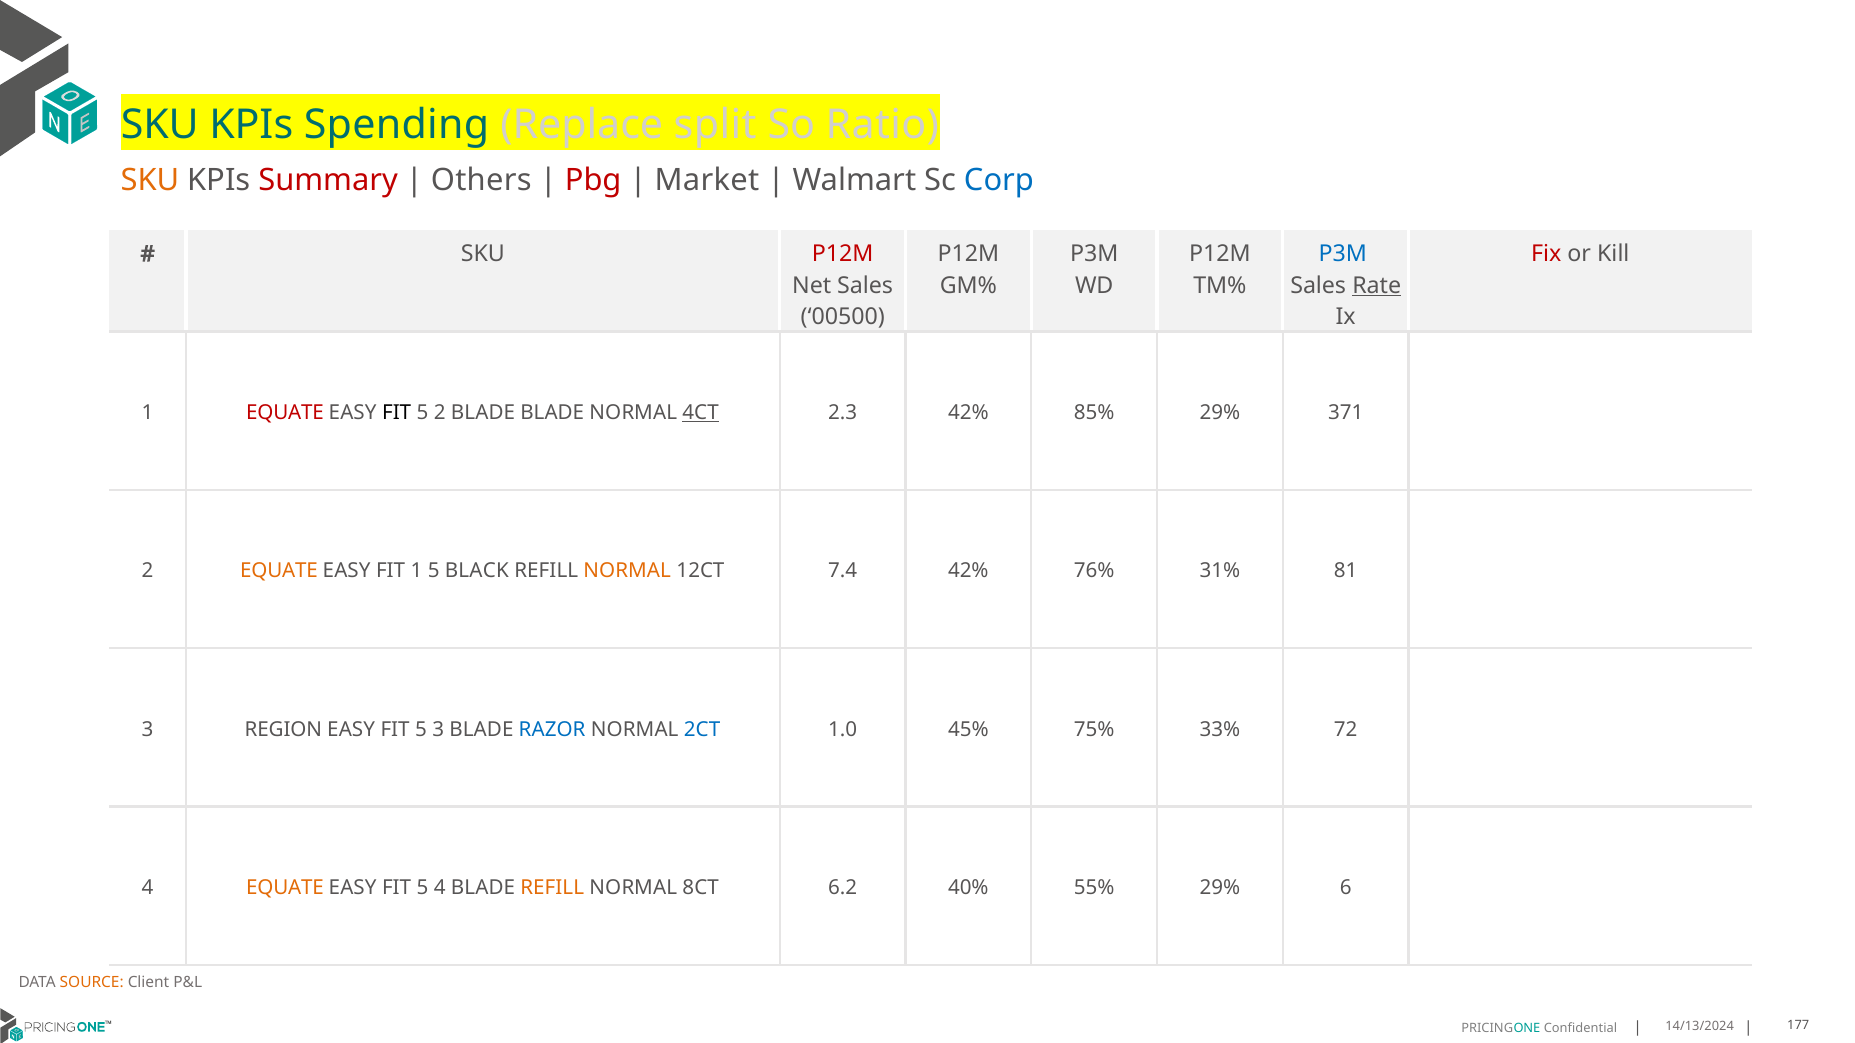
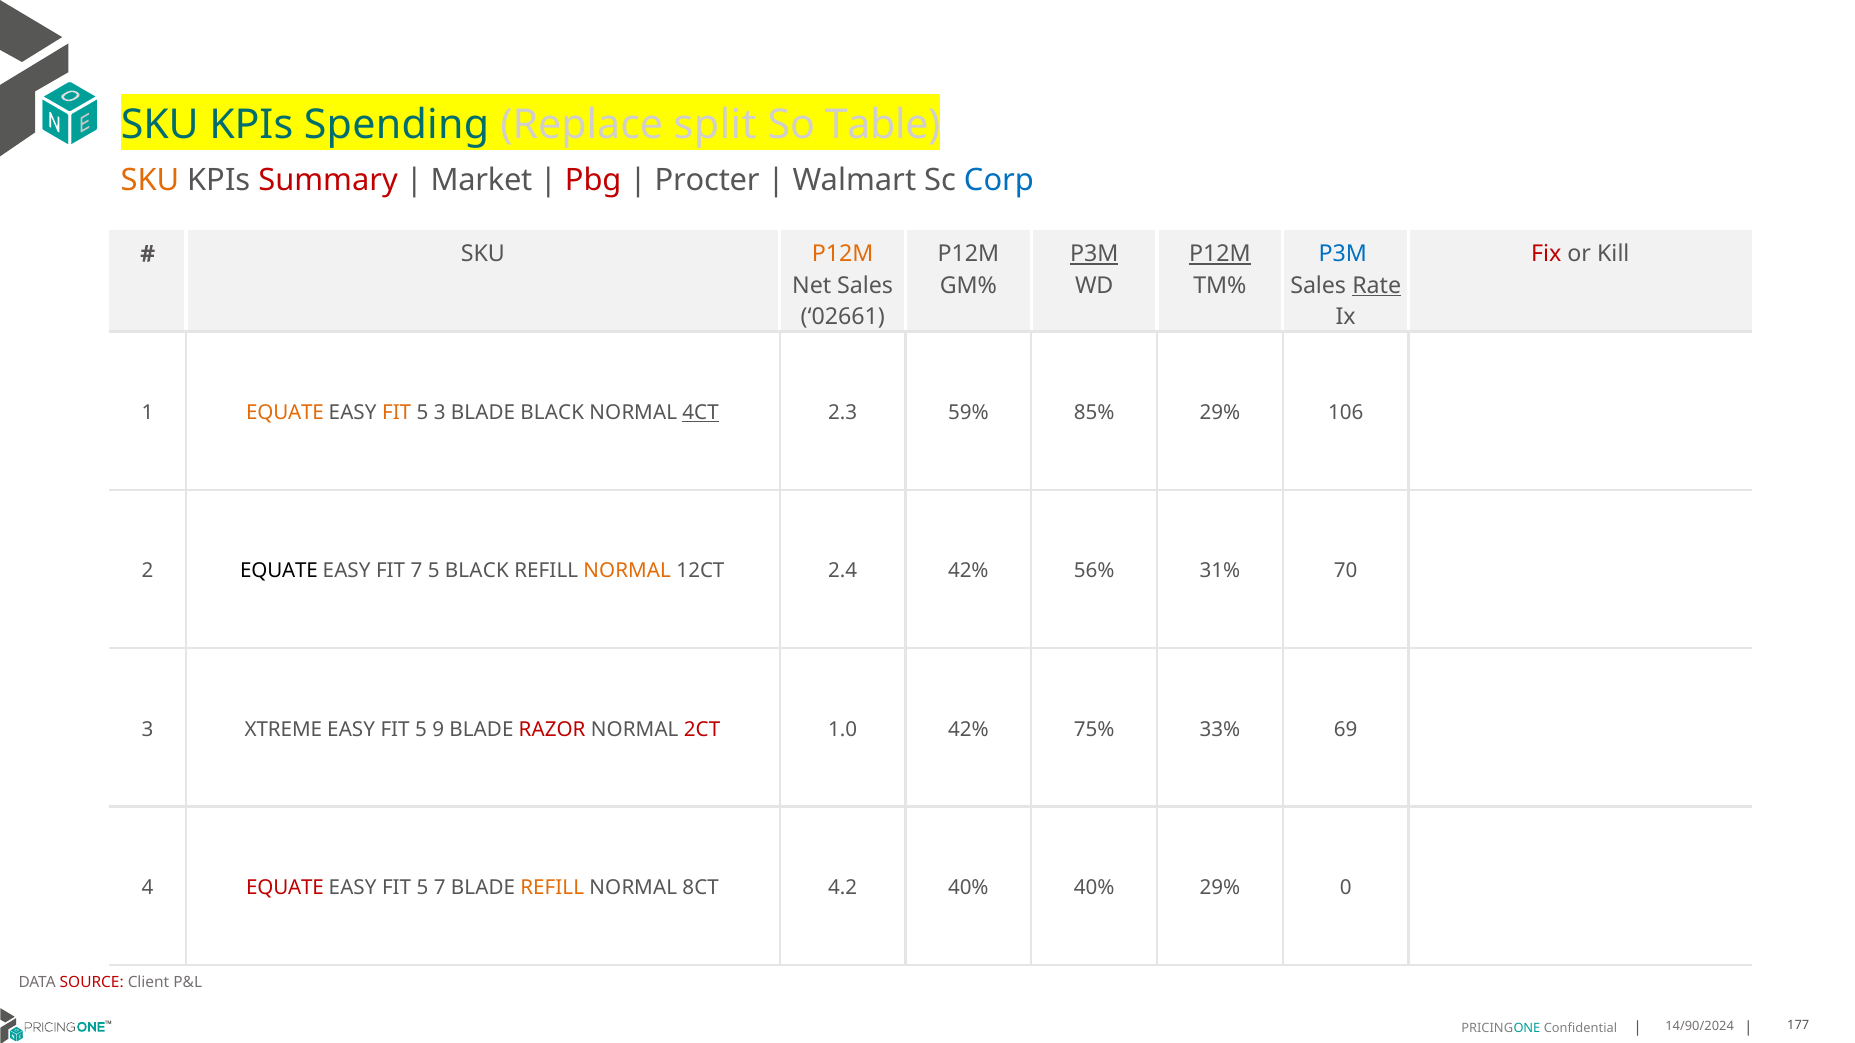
Ratio: Ratio -> Table
Others: Others -> Market
Market: Market -> Procter
P3M at (1094, 254) underline: none -> present
P12M at (1220, 254) underline: none -> present
P12M at (843, 254) colour: red -> orange
00500: 00500 -> 02661
EQUATE at (285, 413) colour: red -> orange
FIT at (397, 413) colour: black -> orange
5 2: 2 -> 3
BLADE BLADE: BLADE -> BLACK
2.3 42%: 42% -> 59%
371: 371 -> 106
EQUATE at (279, 571) colour: orange -> black
FIT 1: 1 -> 7
7.4: 7.4 -> 2.4
76%: 76% -> 56%
81: 81 -> 70
REGION: REGION -> XTREME
5 3: 3 -> 9
RAZOR colour: blue -> red
2CT colour: blue -> red
1.0 45%: 45% -> 42%
72: 72 -> 69
EQUATE at (285, 888) colour: orange -> red
5 4: 4 -> 7
6.2: 6.2 -> 4.2
40% 55%: 55% -> 40%
6: 6 -> 0
SOURCE colour: orange -> red
14/13/2024: 14/13/2024 -> 14/90/2024
